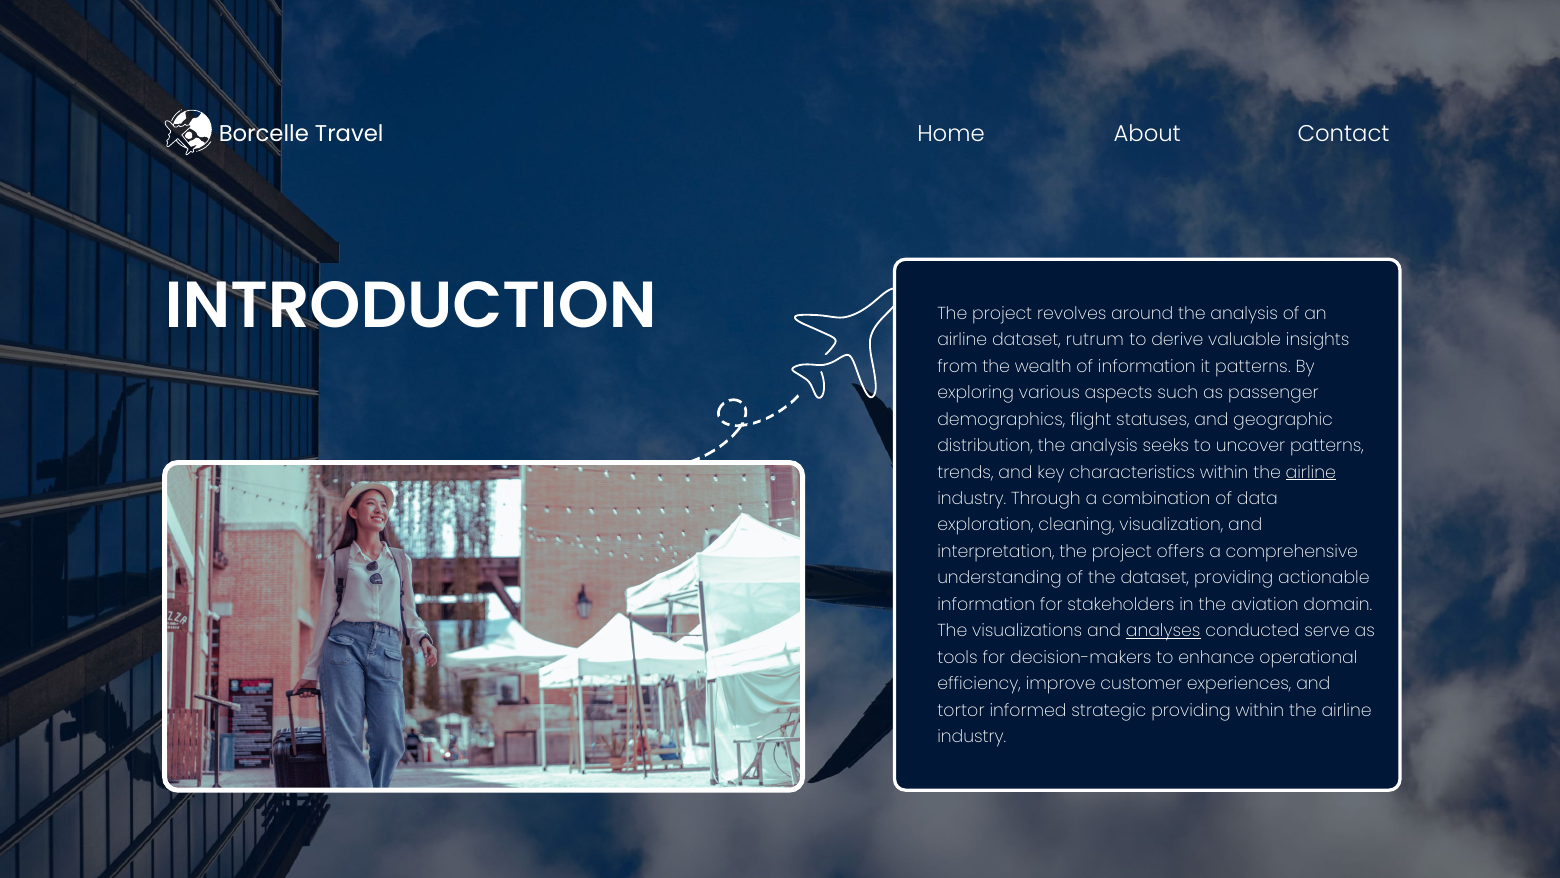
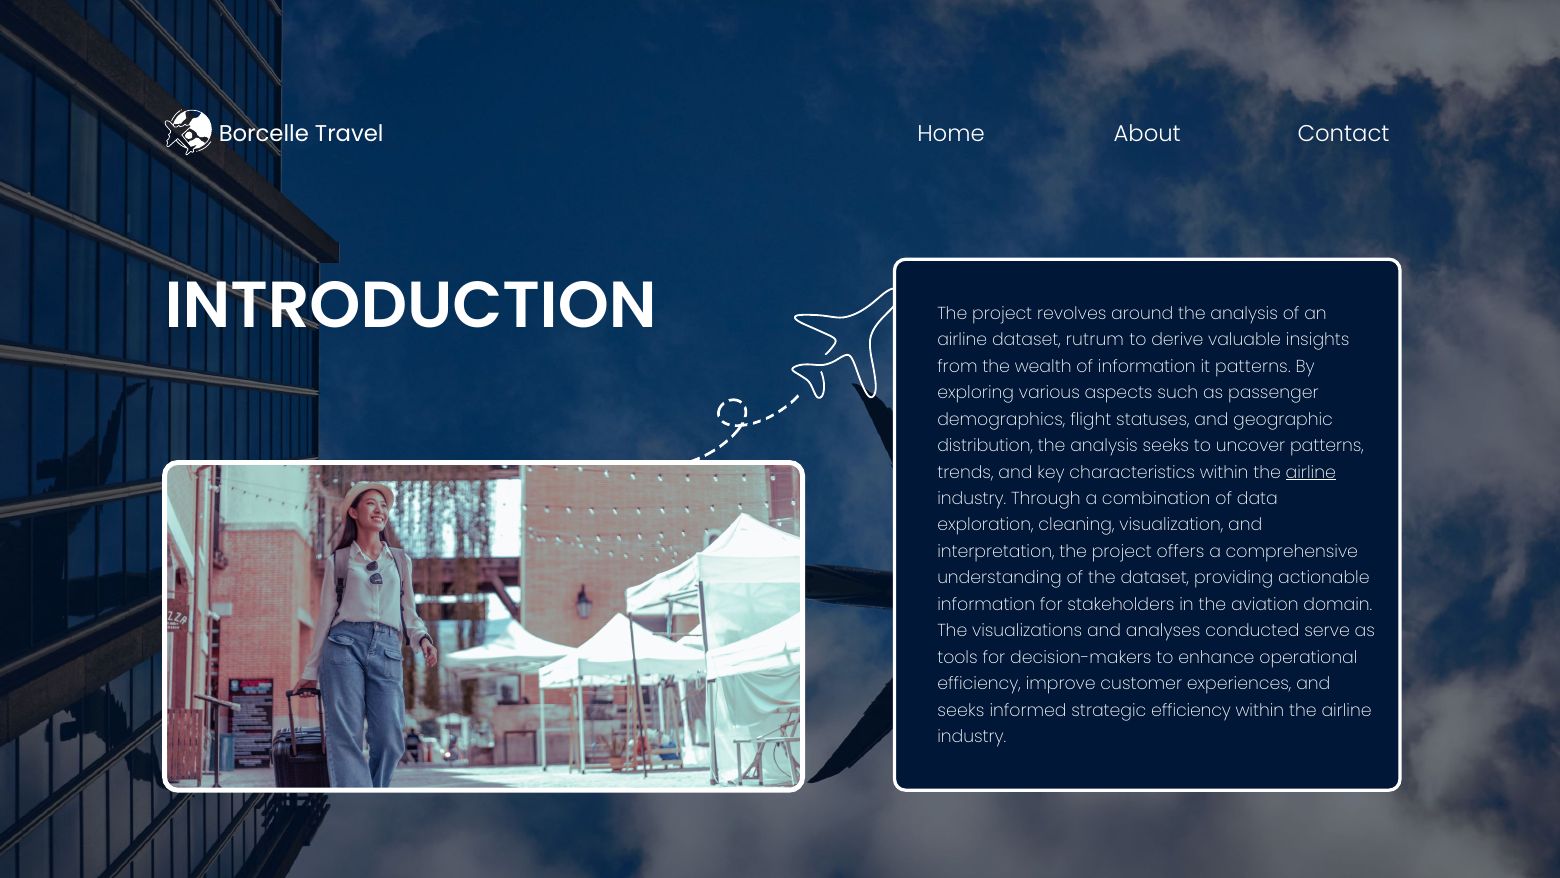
analyses underline: present -> none
tortor at (961, 710): tortor -> seeks
strategic providing: providing -> efficiency
